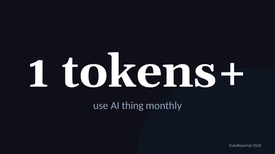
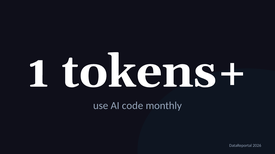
thing: thing -> code
